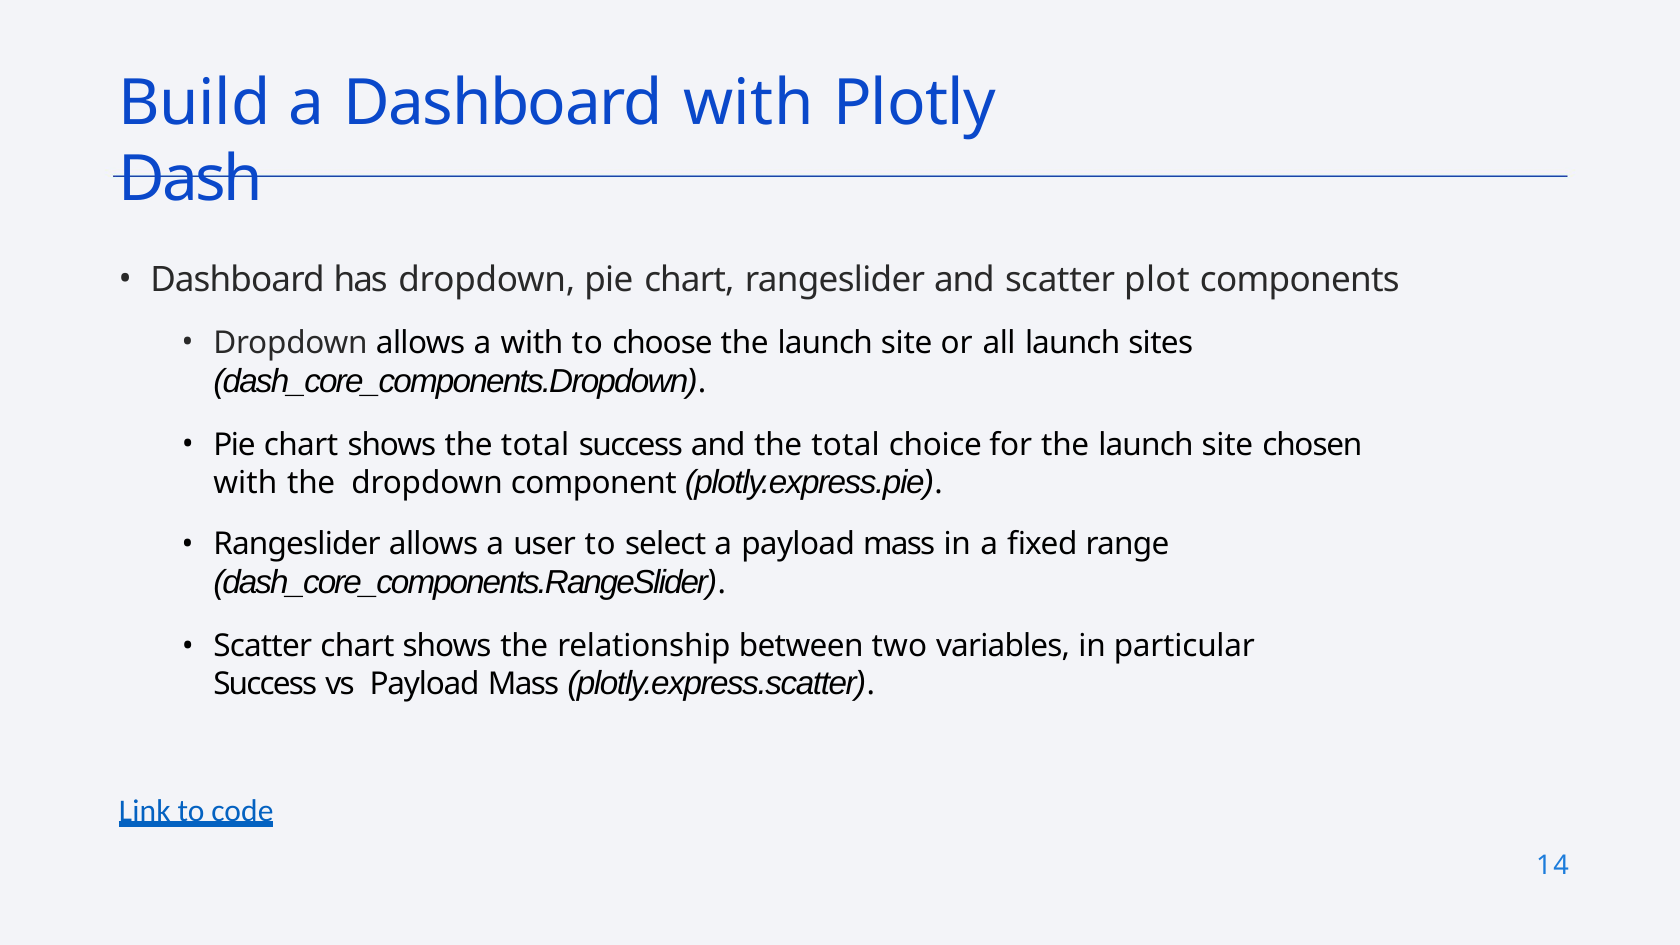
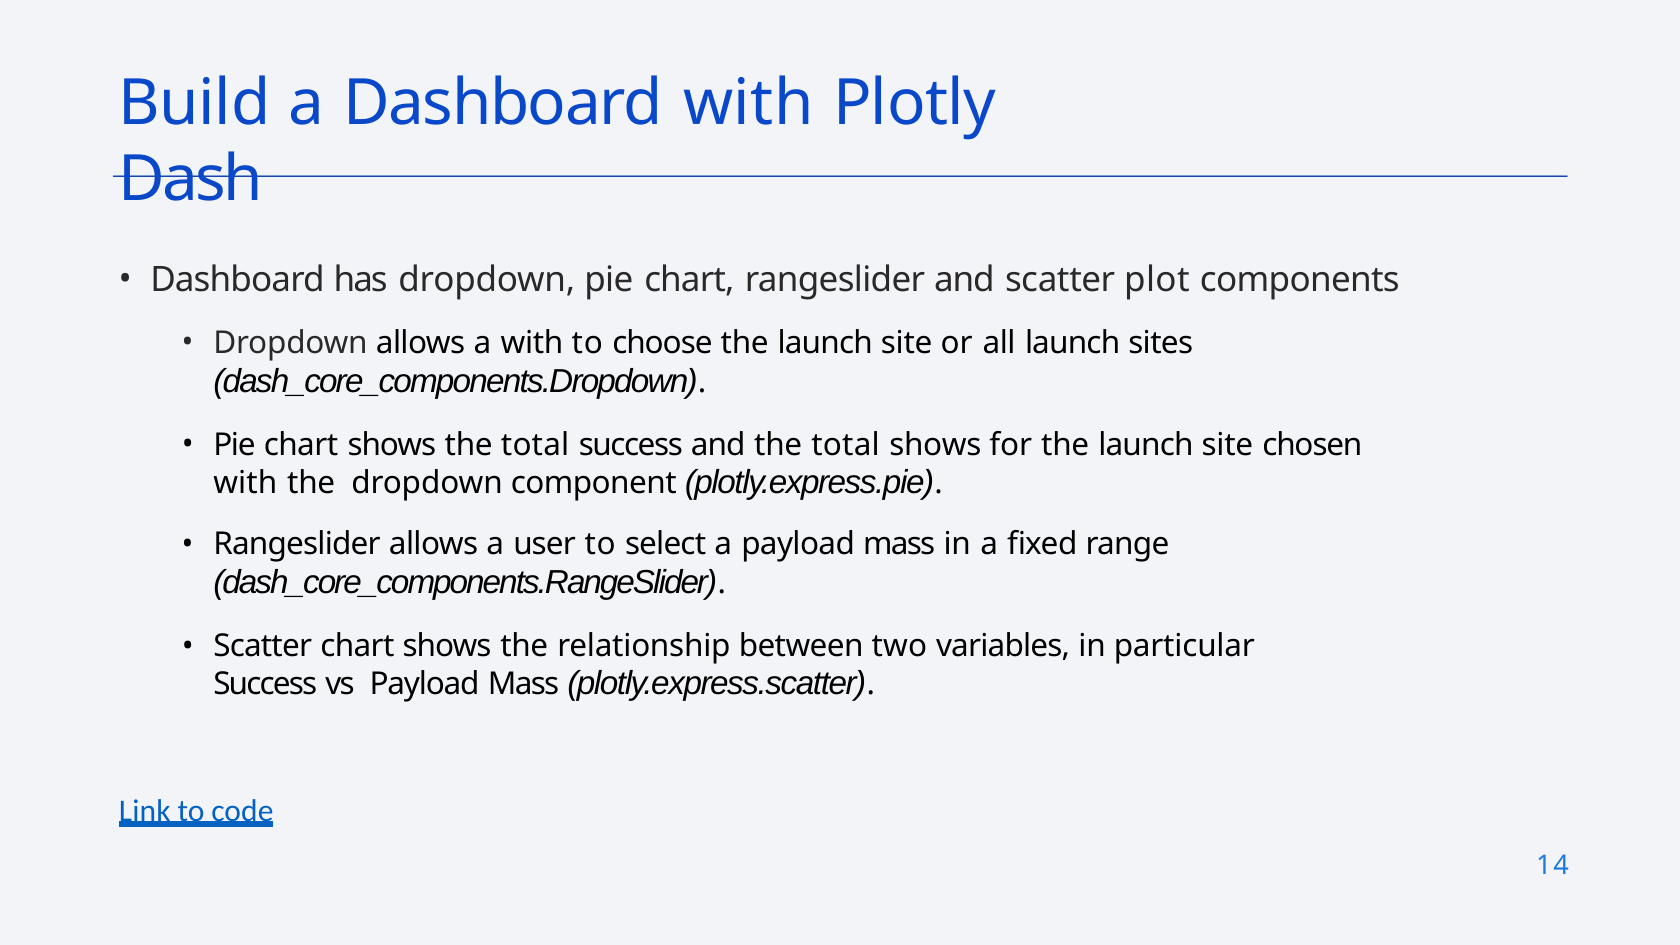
total choice: choice -> shows
